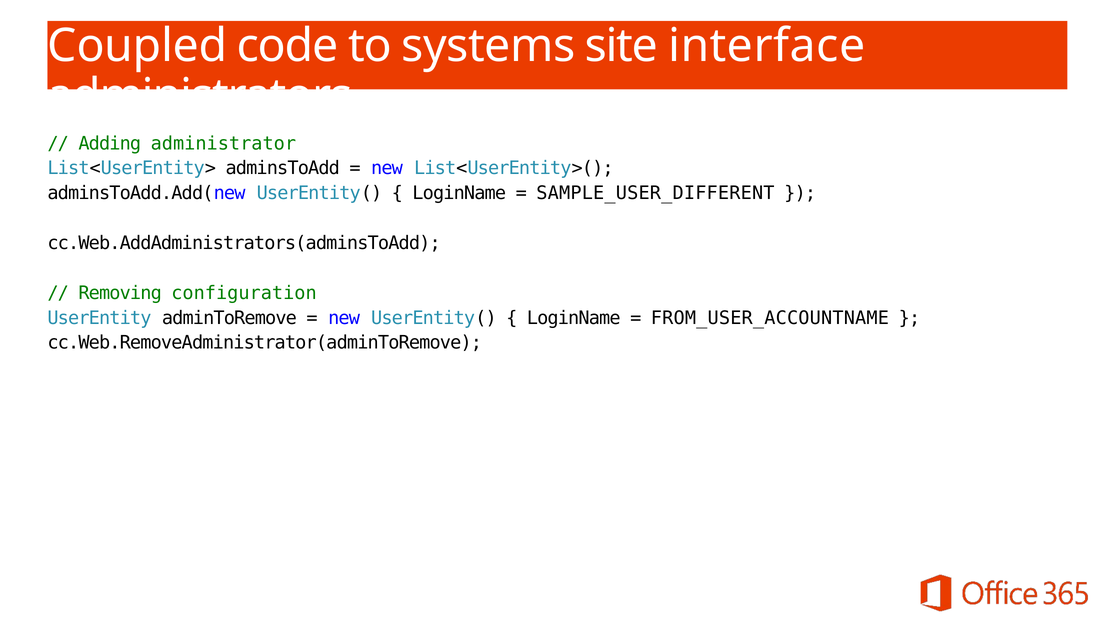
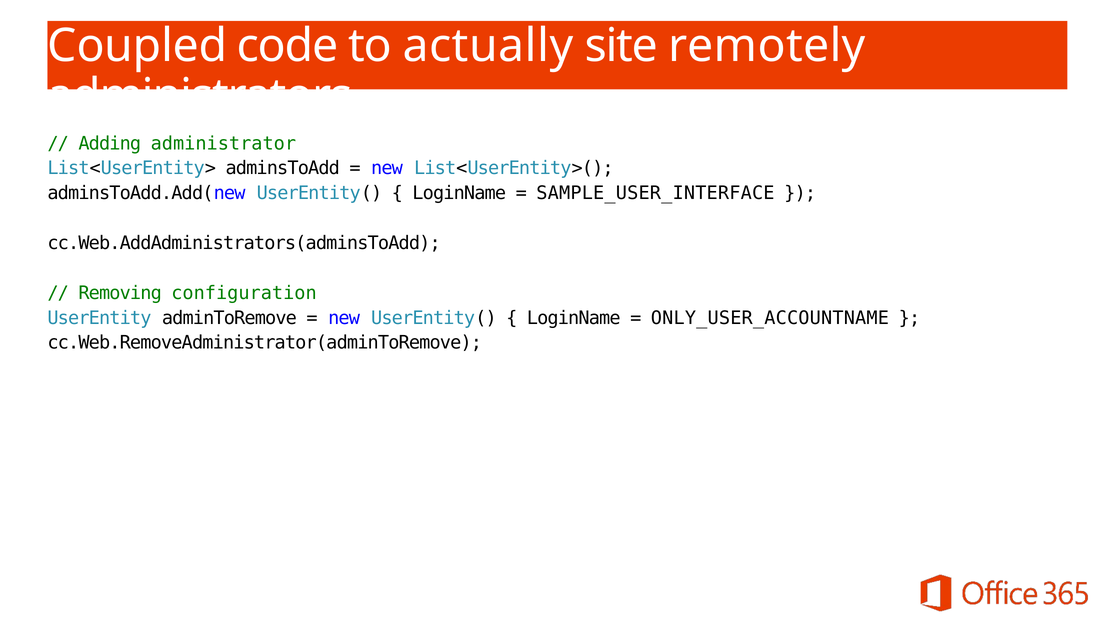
systems: systems -> actually
interface: interface -> remotely
SAMPLE_USER_DIFFERENT: SAMPLE_USER_DIFFERENT -> SAMPLE_USER_INTERFACE
FROM_USER_ACCOUNTNAME: FROM_USER_ACCOUNTNAME -> ONLY_USER_ACCOUNTNAME
